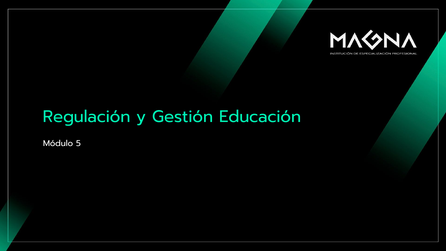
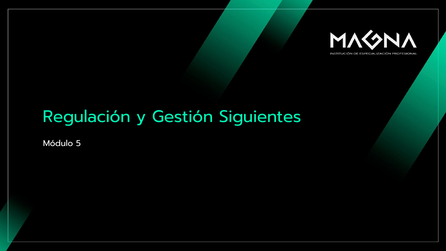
Educación: Educación -> Siguientes
